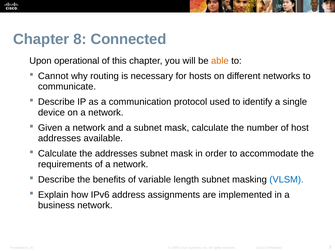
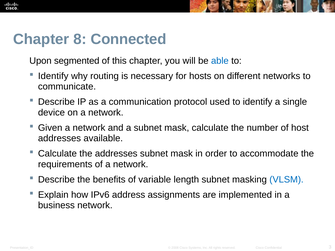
operational: operational -> segmented
able colour: orange -> blue
Cannot at (53, 76): Cannot -> Identify
